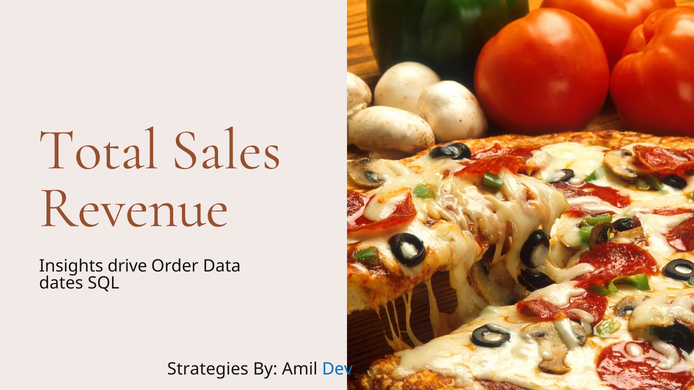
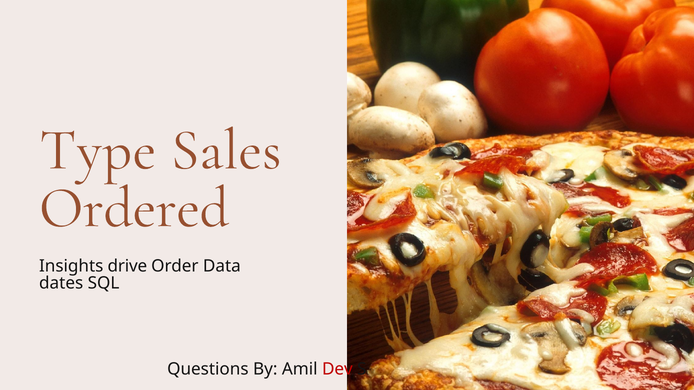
Total: Total -> Type
Revenue: Revenue -> Ordered
Strategies: Strategies -> Questions
Dev colour: blue -> red
